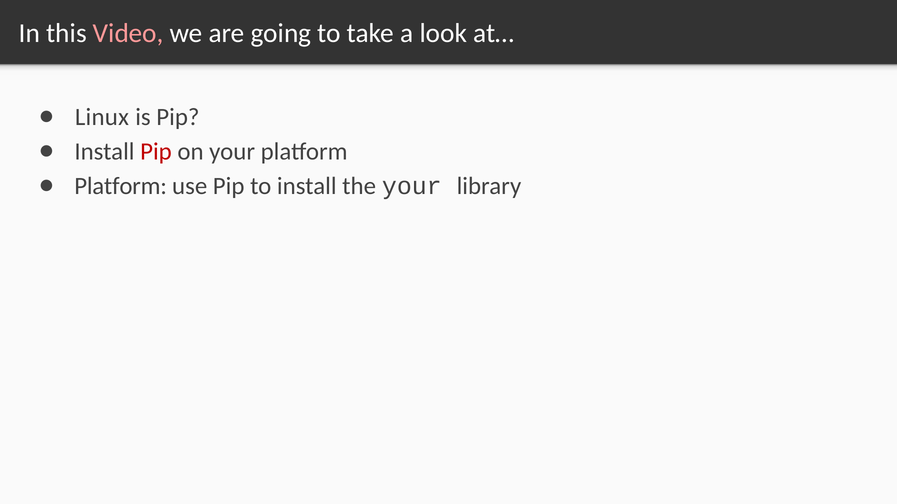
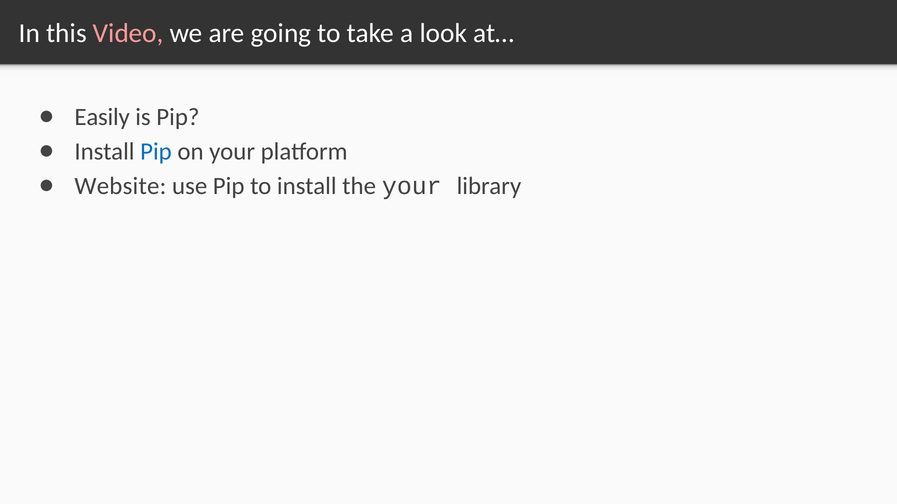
Linux: Linux -> Easily
Pip at (156, 152) colour: red -> blue
Platform at (121, 186): Platform -> Website
